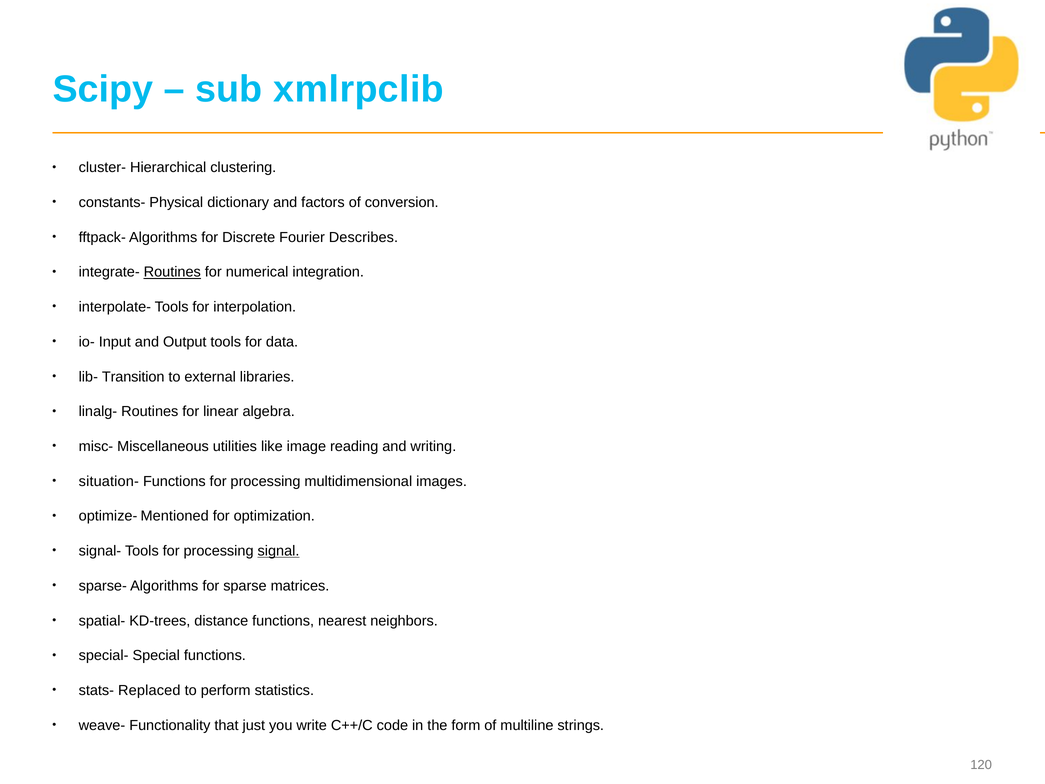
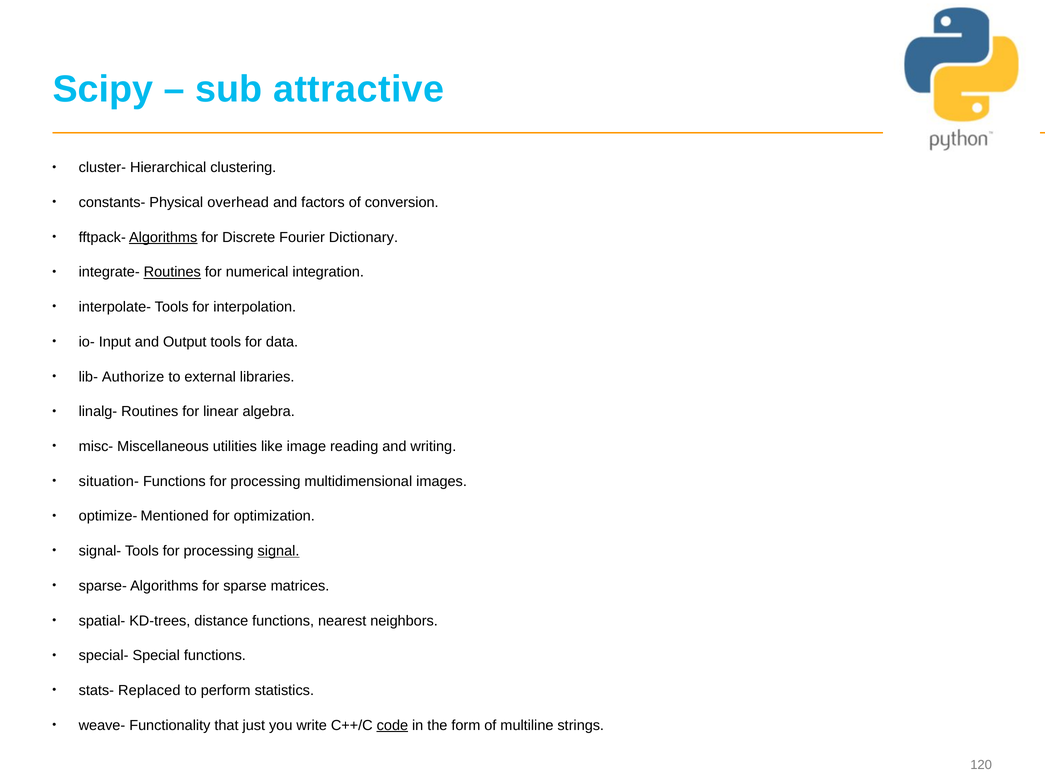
xmlrpclib: xmlrpclib -> attractive
dictionary: dictionary -> overhead
Algorithms at (163, 237) underline: none -> present
Describes: Describes -> Dictionary
Transition: Transition -> Authorize
code underline: none -> present
